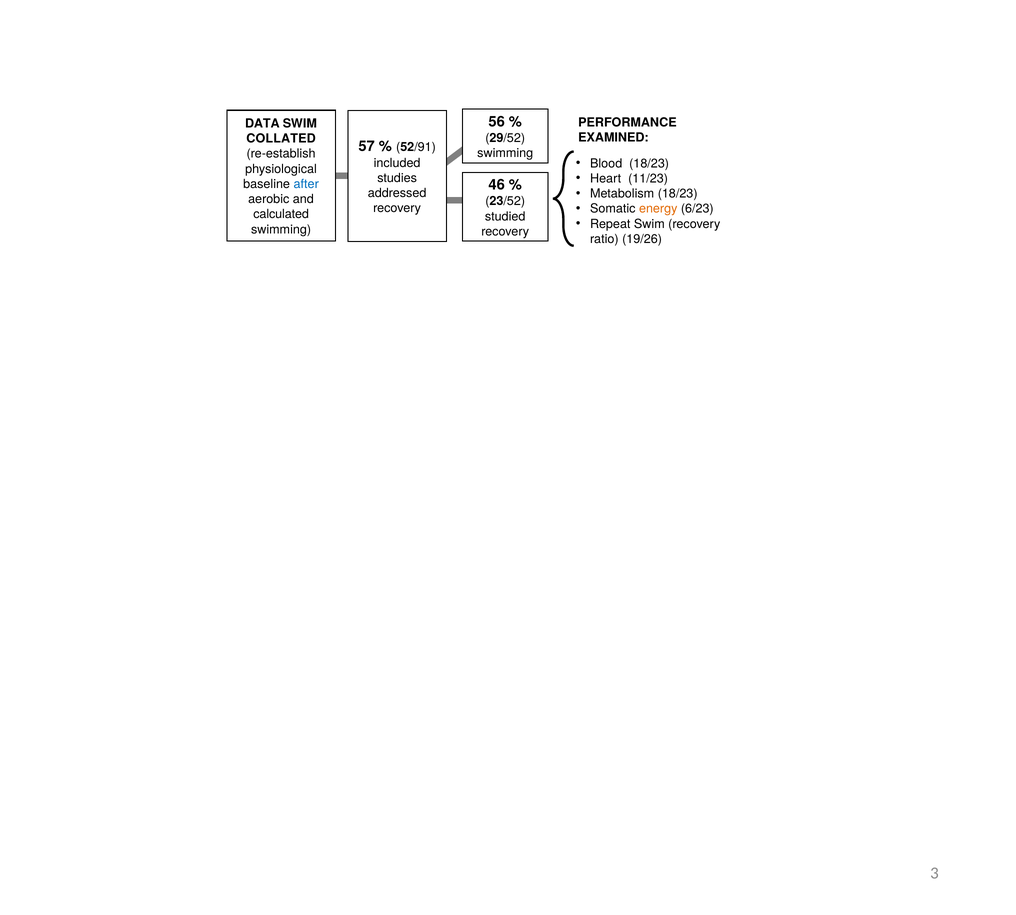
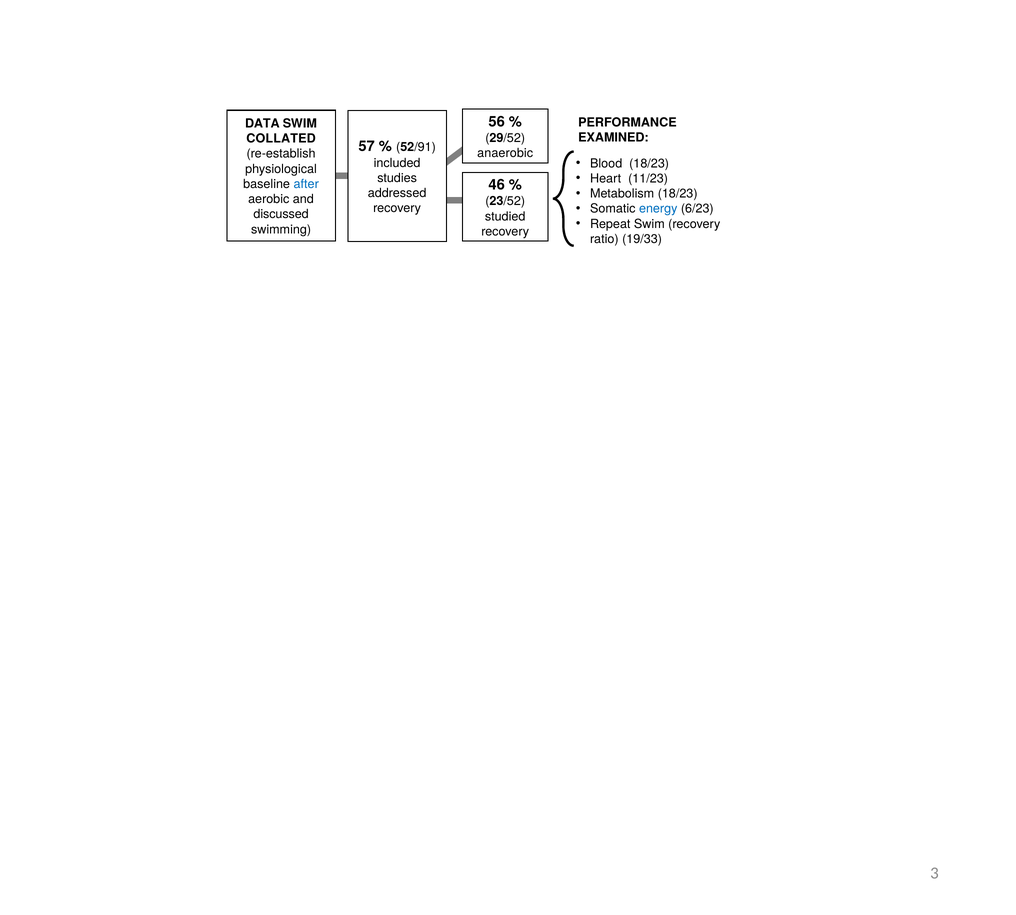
swimming at (505, 153): swimming -> anaerobic
energy colour: orange -> blue
calculated: calculated -> discussed
19/26: 19/26 -> 19/33
